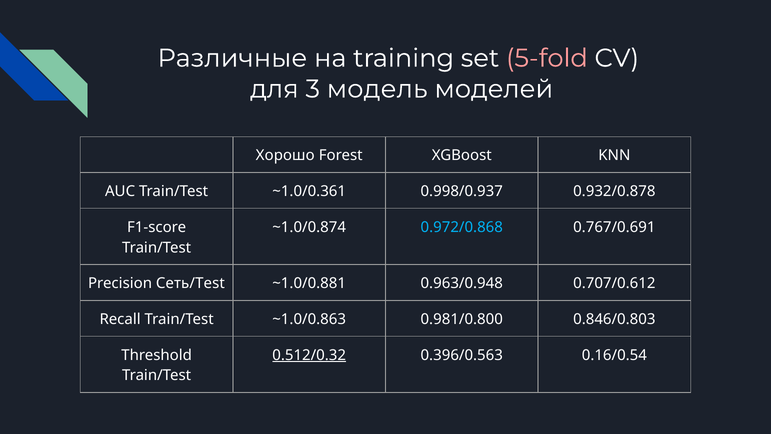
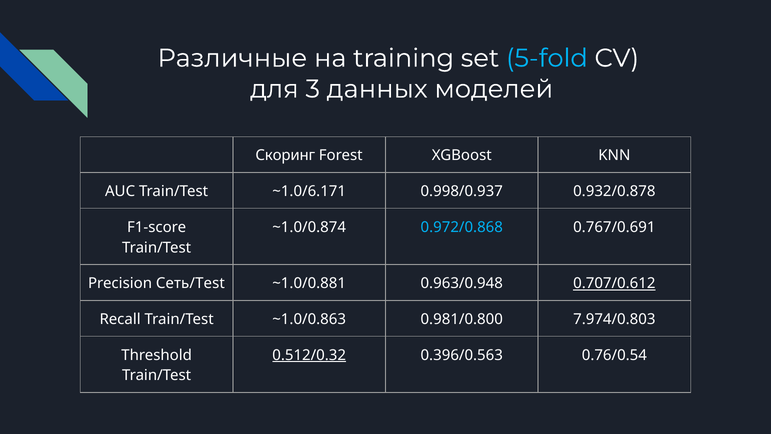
5-fold colour: pink -> light blue
модель: модель -> данных
Хорошо: Хорошо -> Скоринг
~1.0/0.361: ~1.0/0.361 -> ~1.0/6.171
0.707/0.612 underline: none -> present
0.846/0.803: 0.846/0.803 -> 7.974/0.803
0.16/0.54: 0.16/0.54 -> 0.76/0.54
